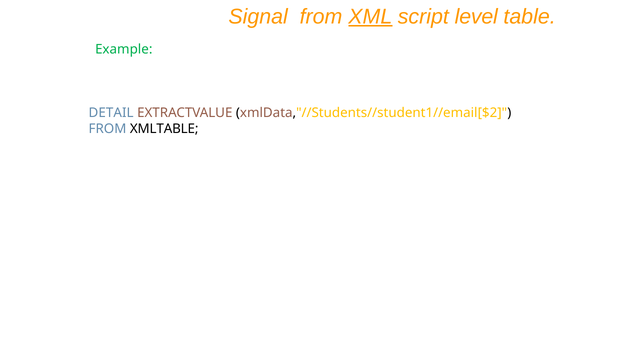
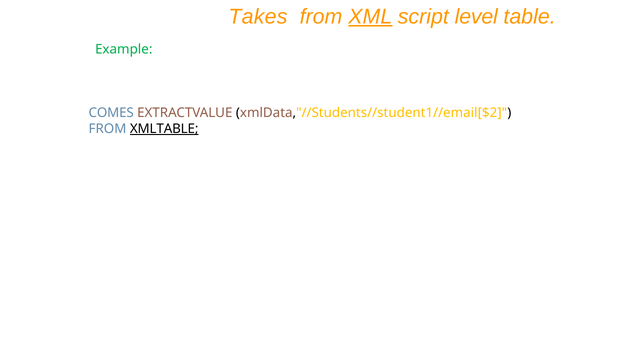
Signal: Signal -> Takes
DETAIL: DETAIL -> COMES
XMLTABLE underline: none -> present
